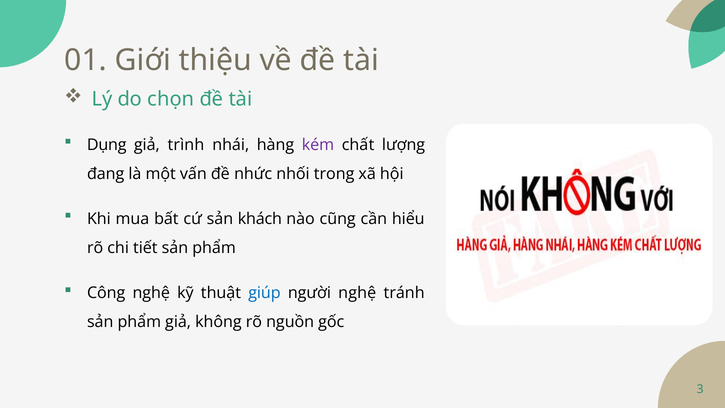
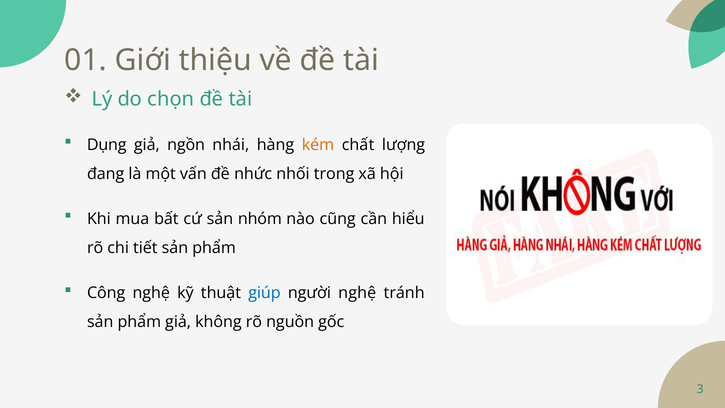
trình: trình -> ngồn
kém colour: purple -> orange
khách: khách -> nhóm
